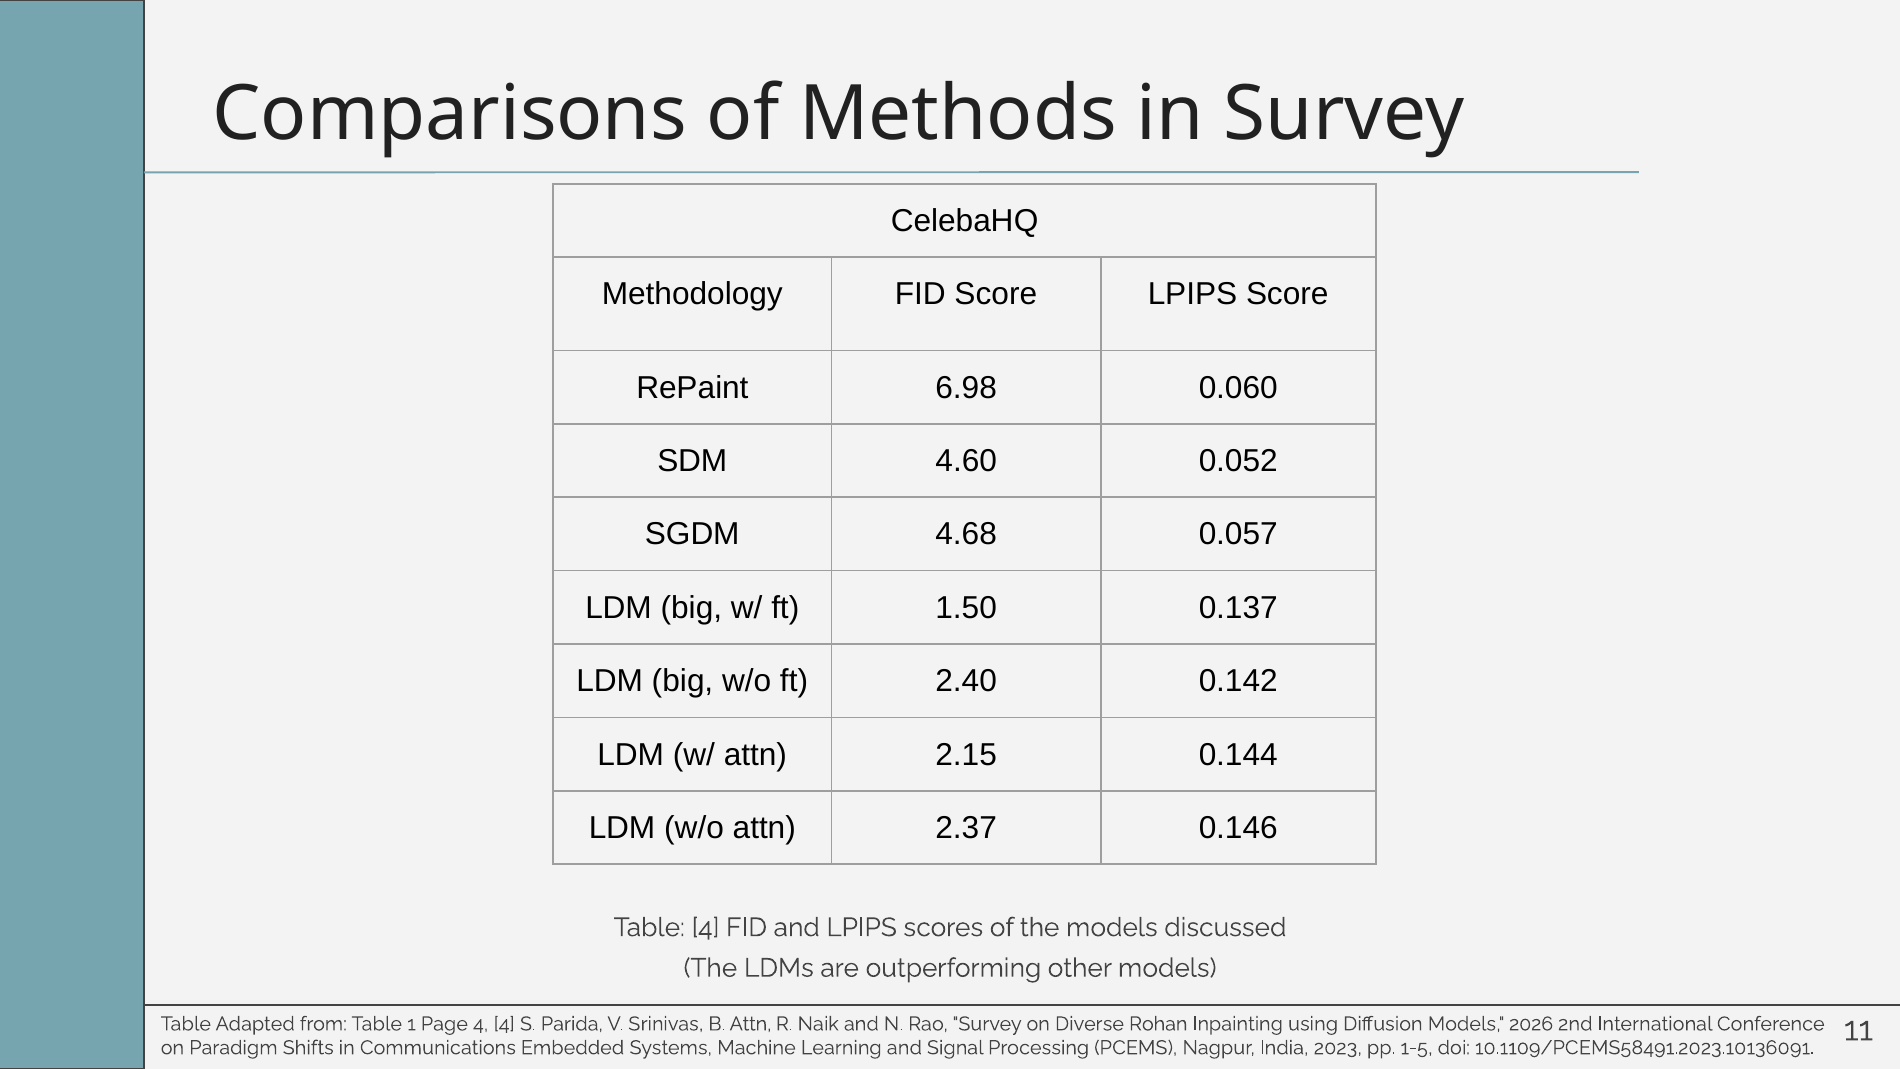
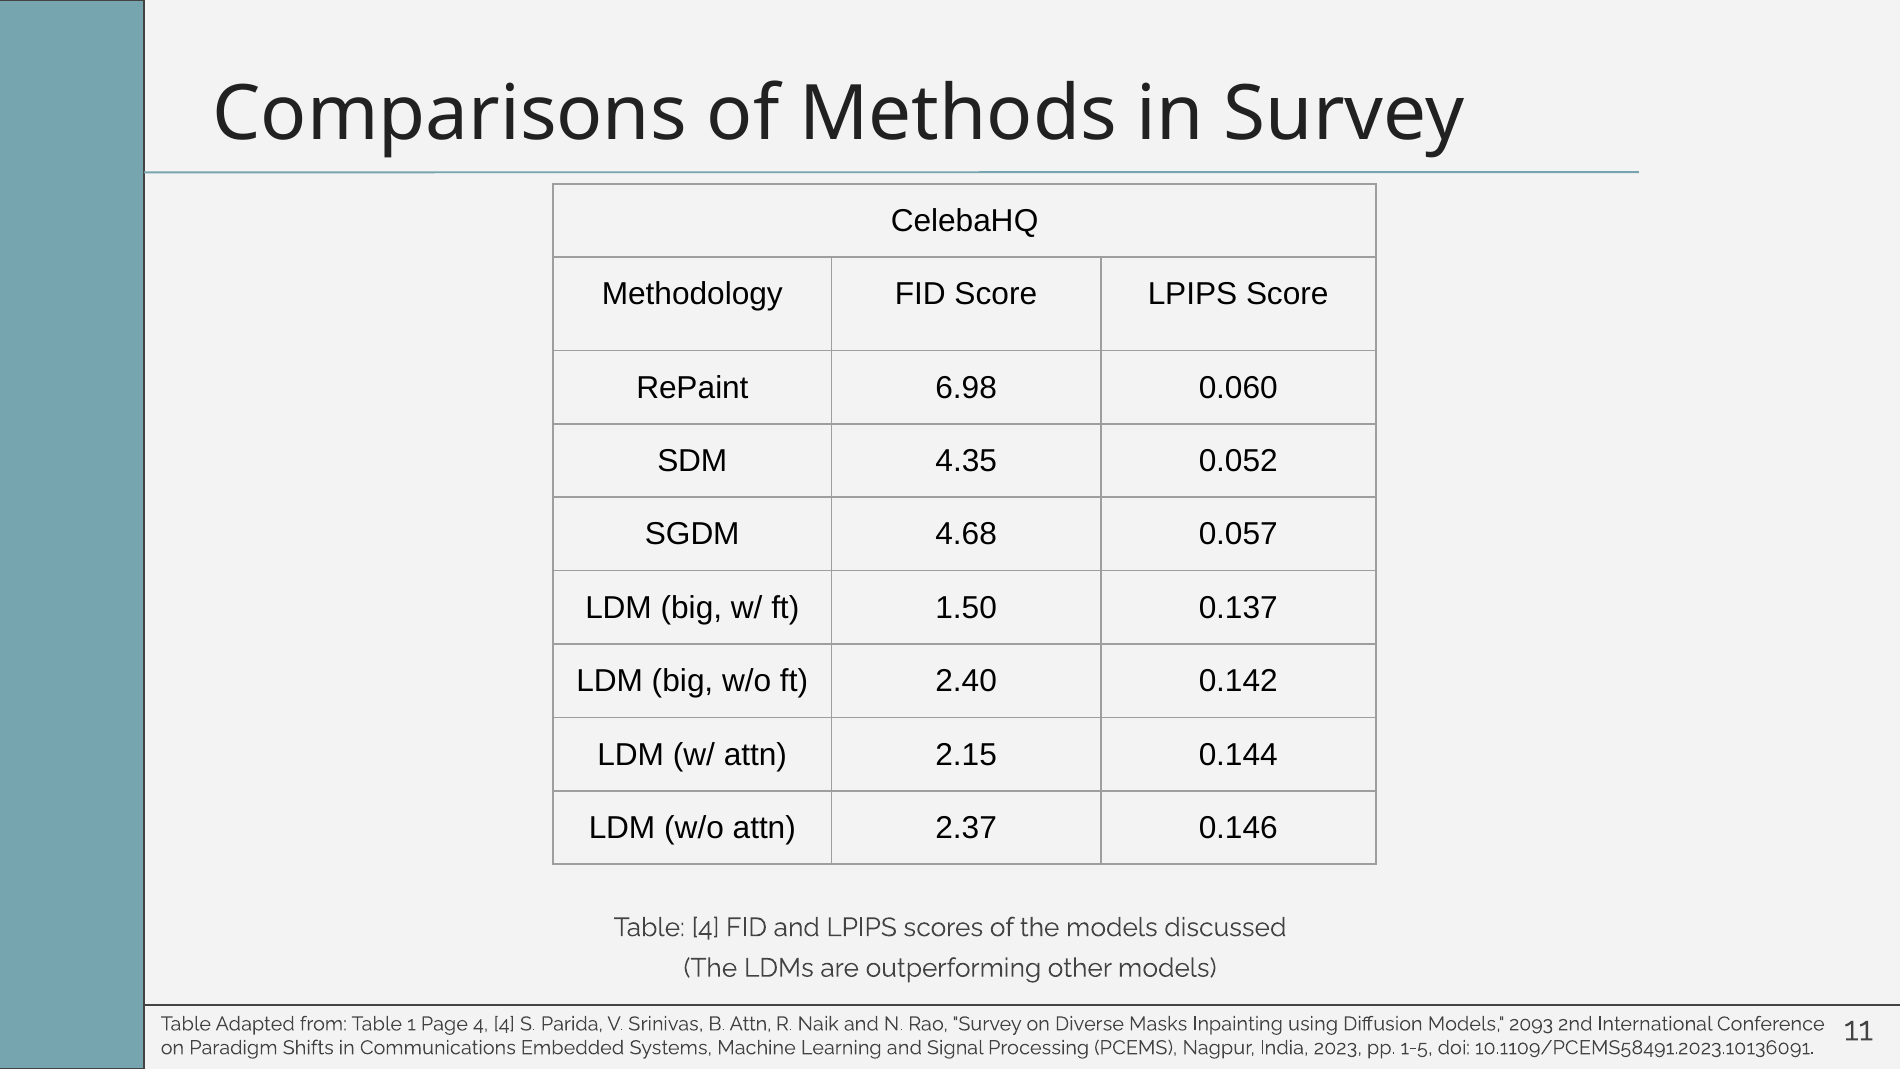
4.60: 4.60 -> 4.35
Rohan: Rohan -> Masks
2026: 2026 -> 2093
